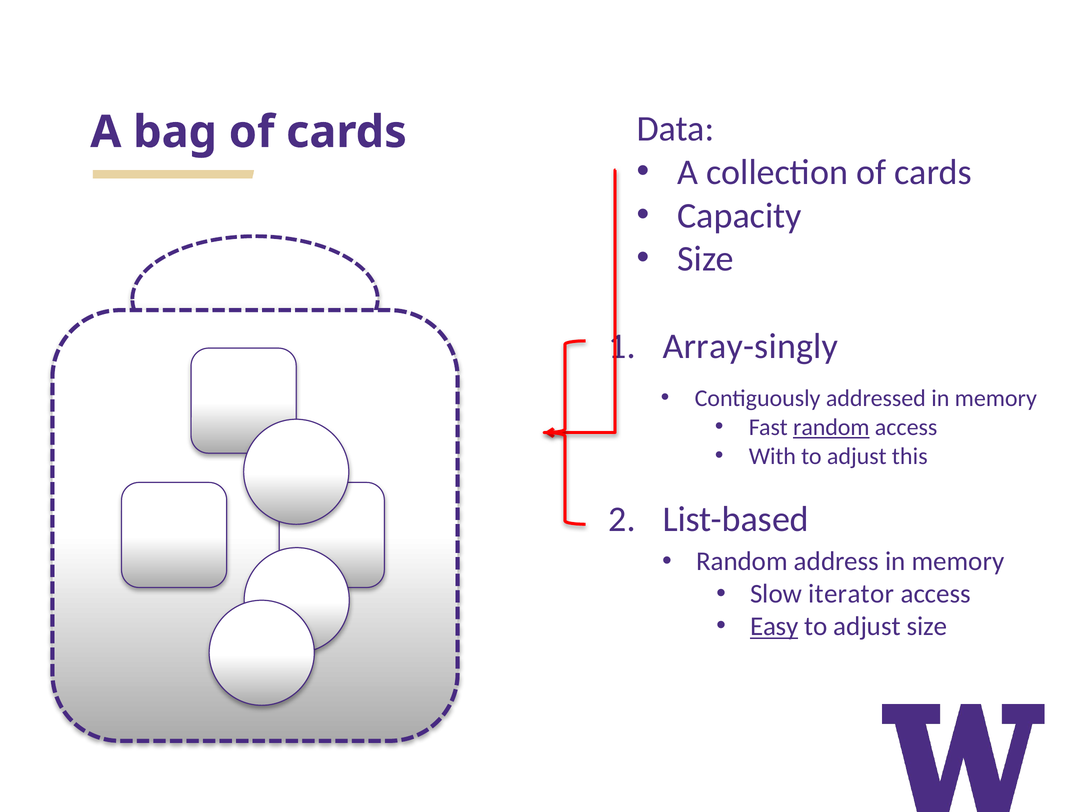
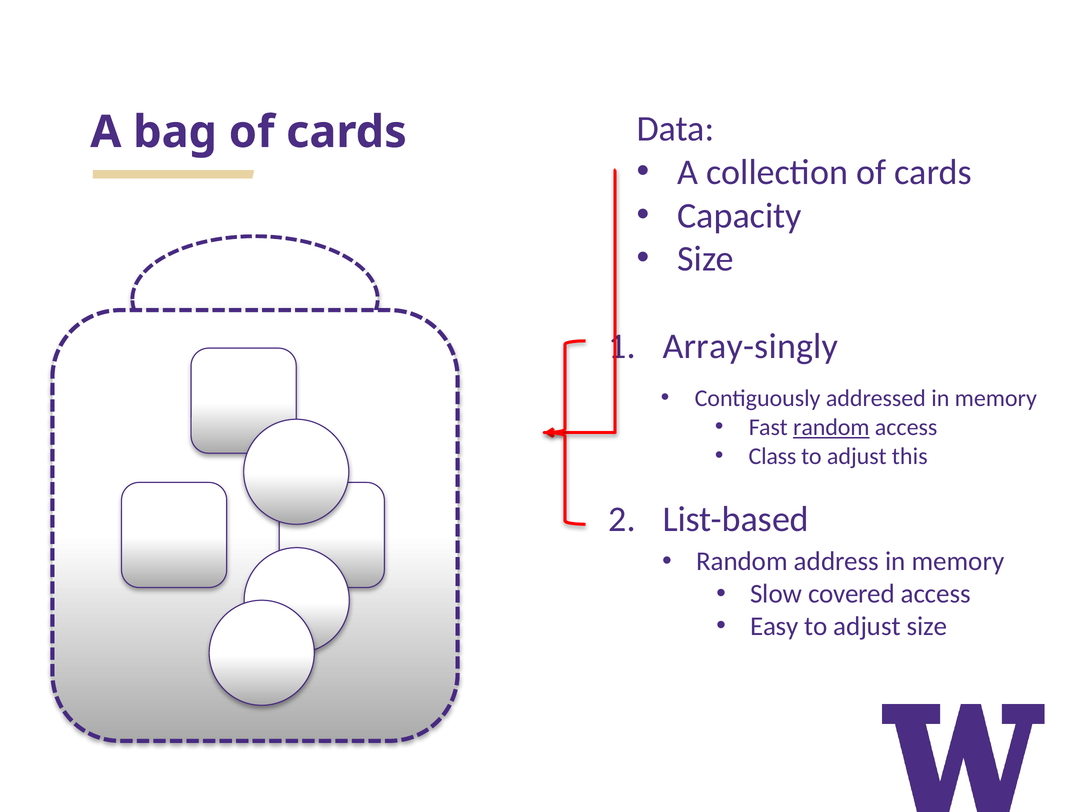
With: With -> Class
iterator: iterator -> covered
Easy underline: present -> none
